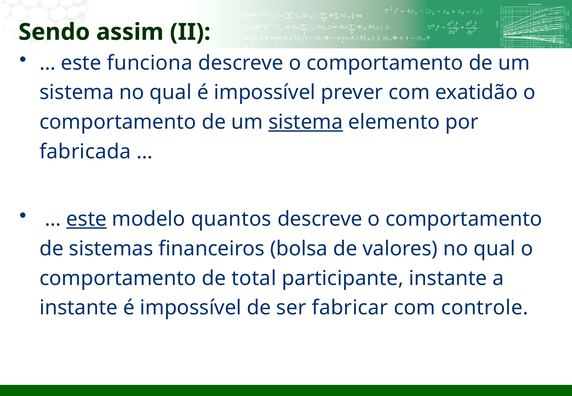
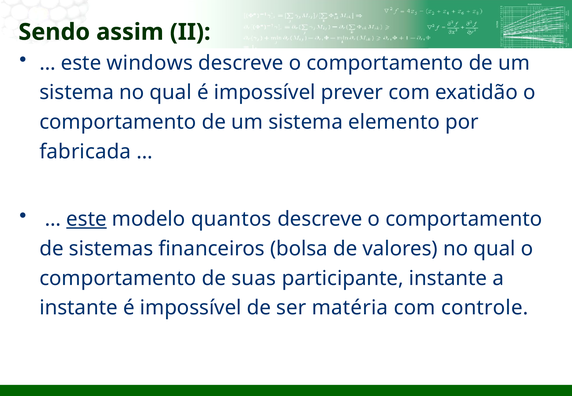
funciona: funciona -> windows
sistema at (306, 122) underline: present -> none
total: total -> suas
fabricar: fabricar -> matéria
